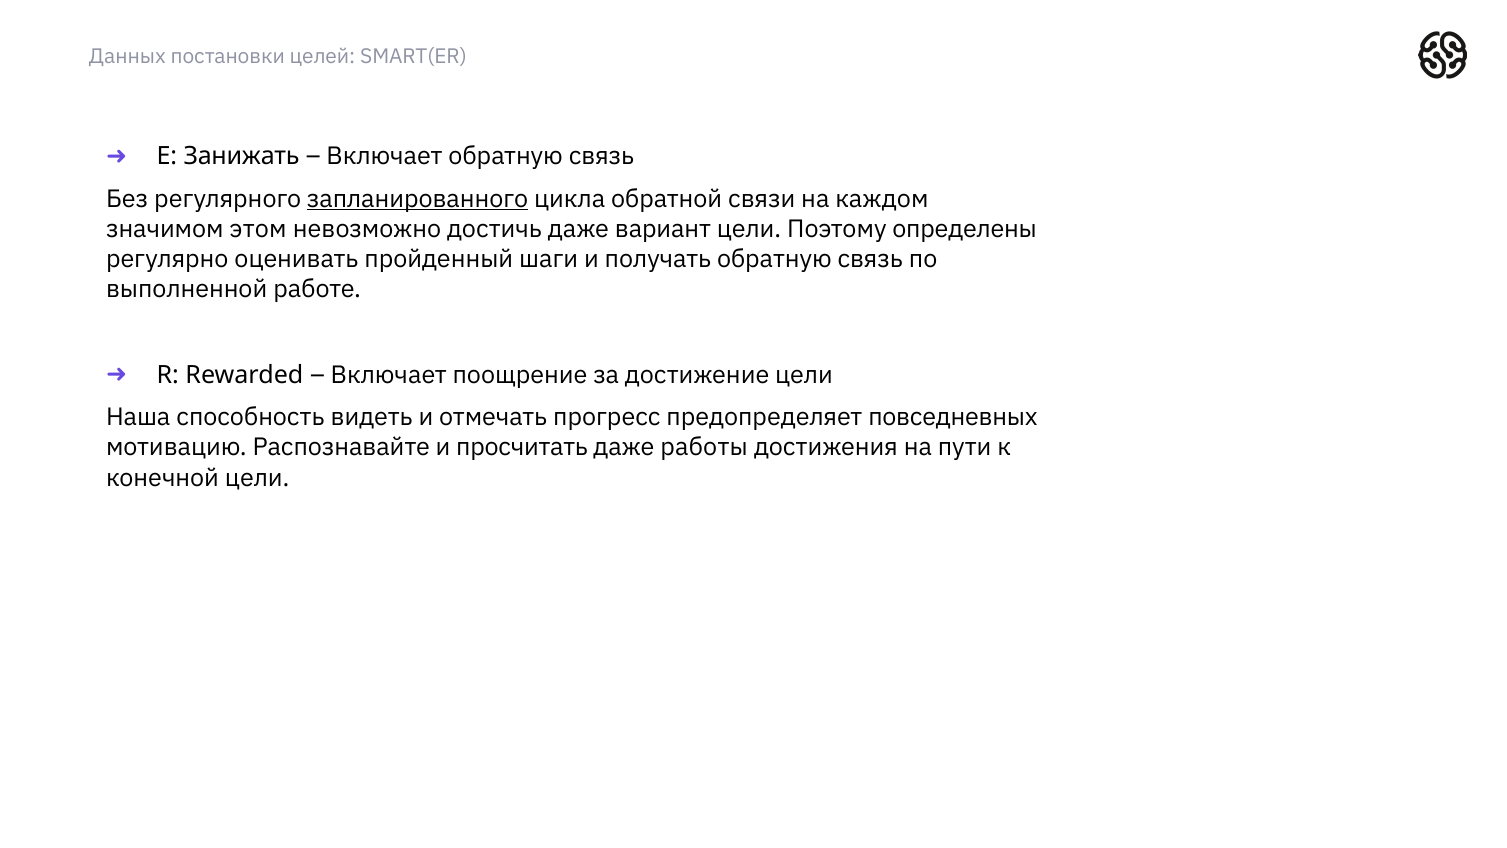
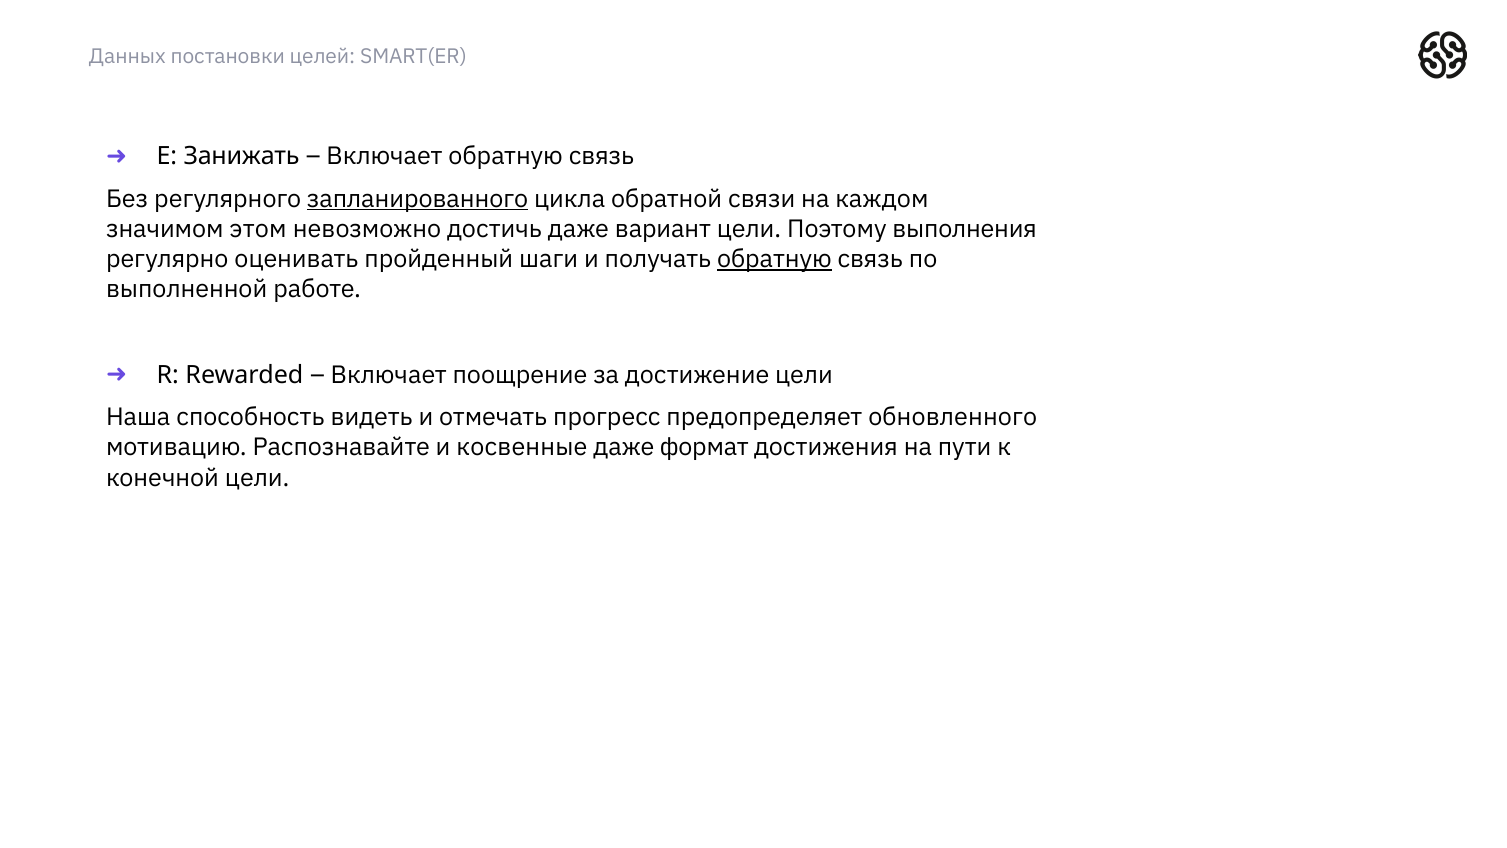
определены: определены -> выполнения
обратную at (774, 259) underline: none -> present
повседневных: повседневных -> обновленного
просчитать: просчитать -> косвенные
работы: работы -> формат
